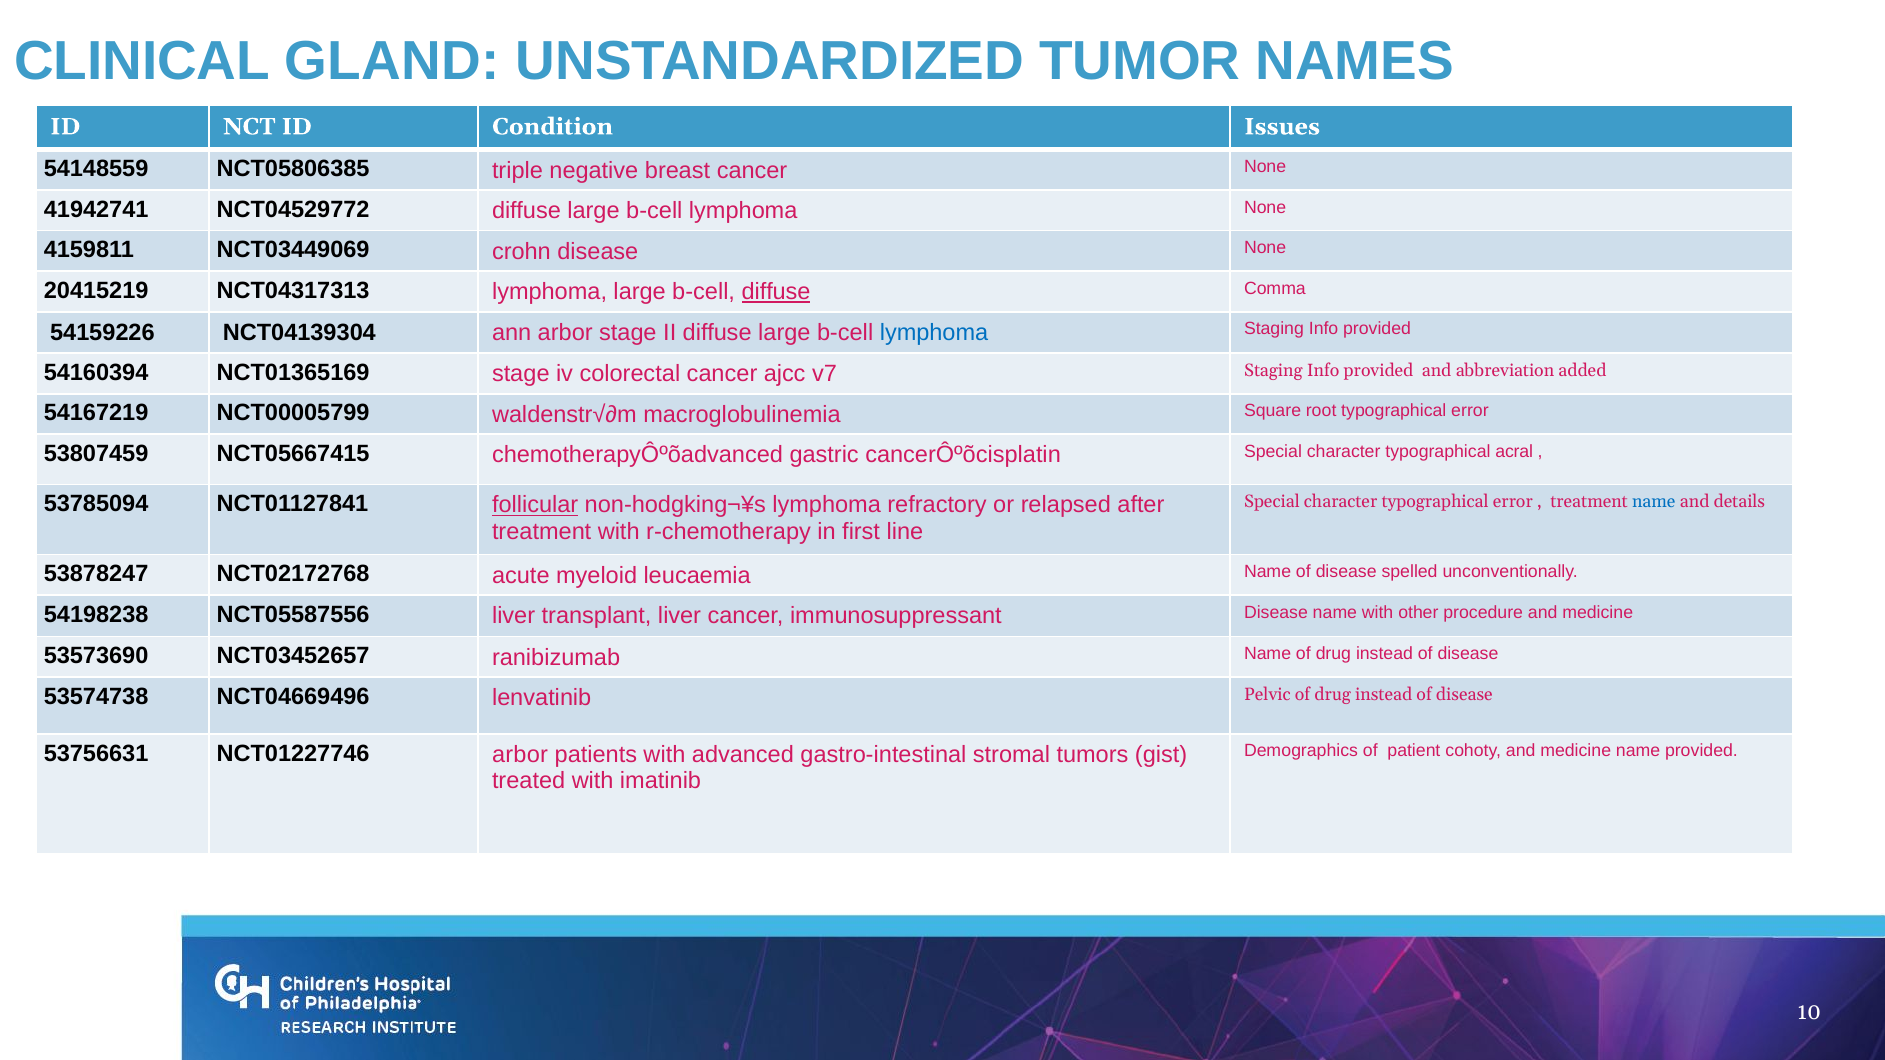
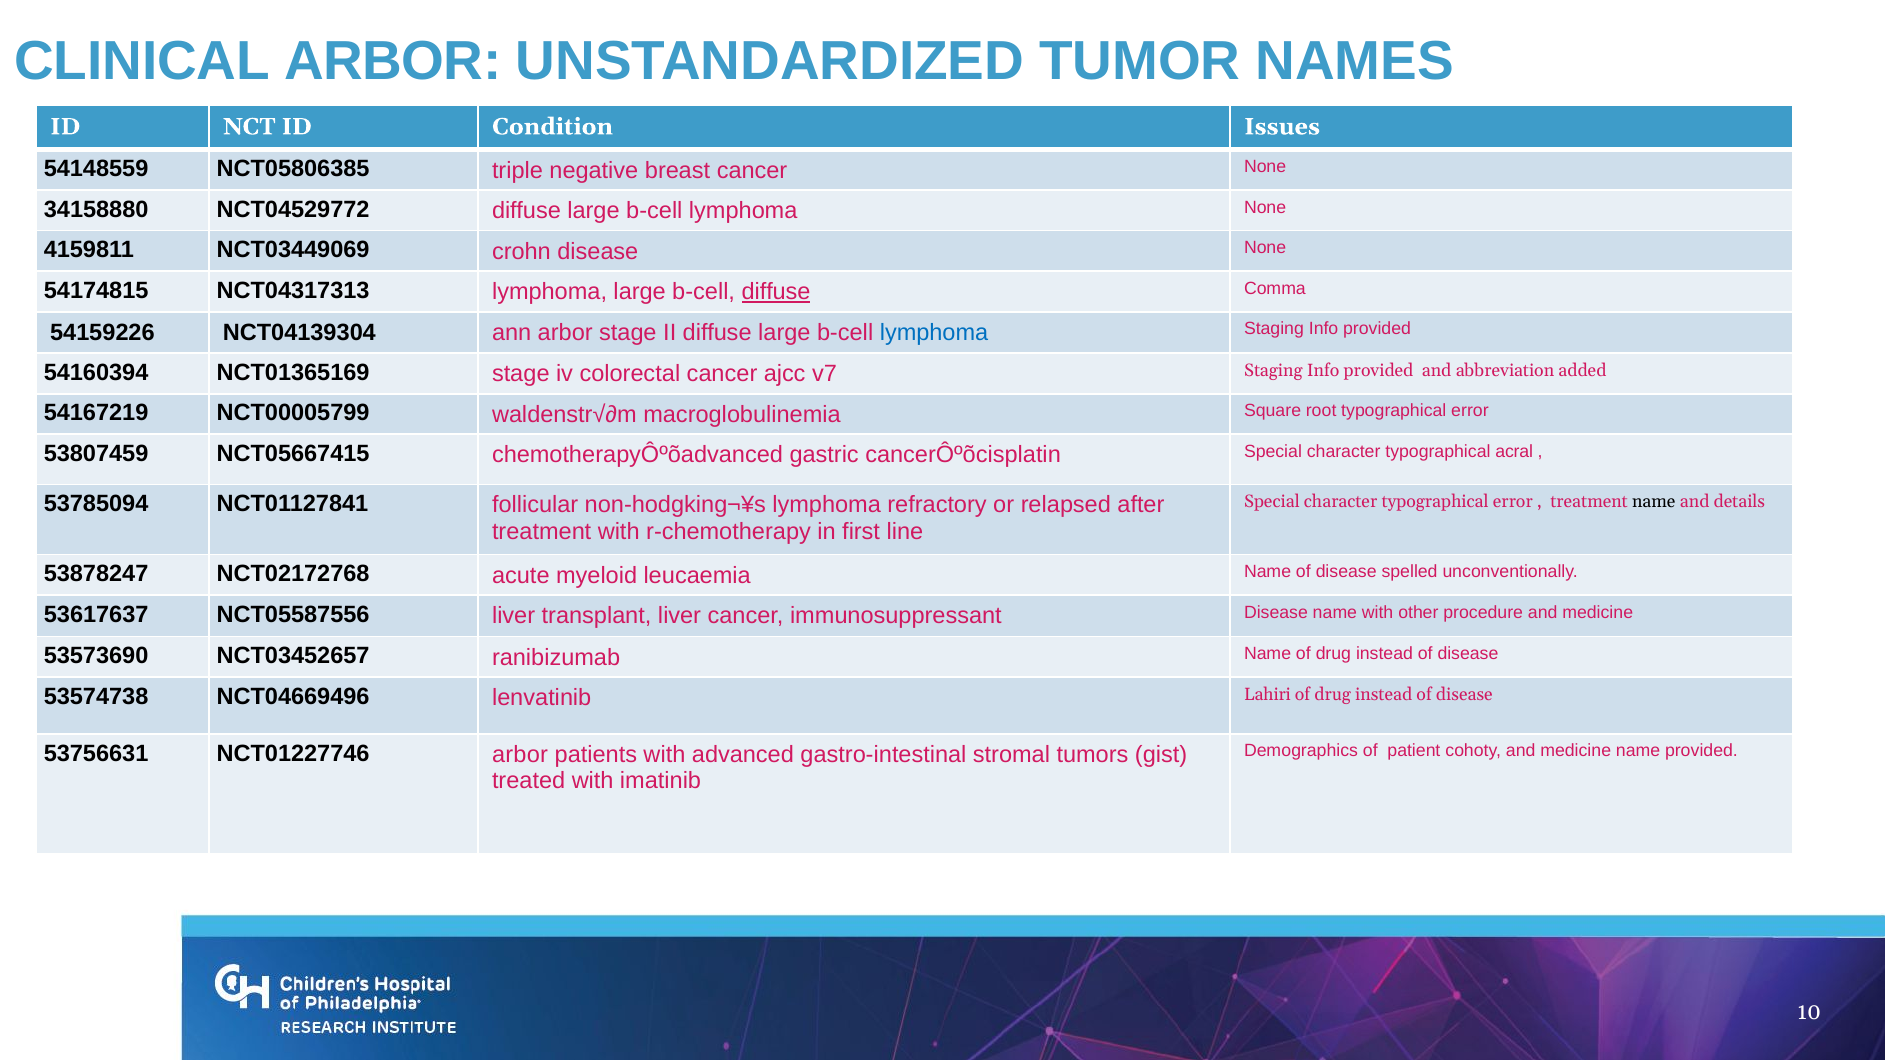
CLINICAL GLAND: GLAND -> ARBOR
41942741: 41942741 -> 34158880
20415219: 20415219 -> 54174815
follicular underline: present -> none
name at (1654, 502) colour: blue -> black
54198238: 54198238 -> 53617637
Pelvic: Pelvic -> Lahiri
